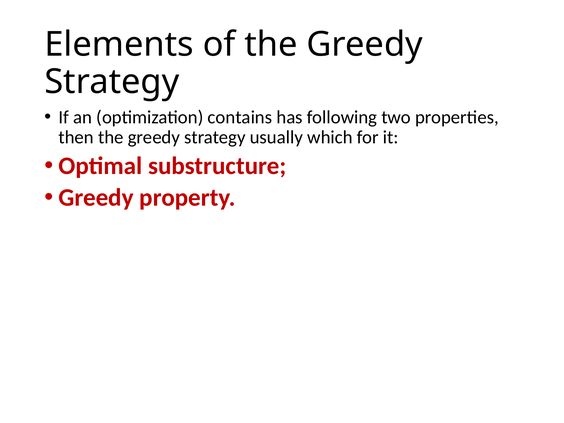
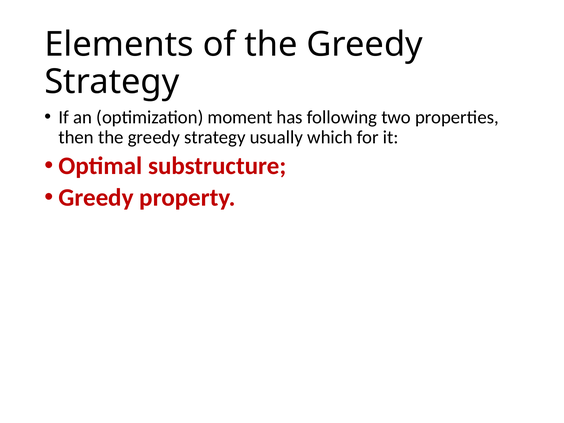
contains: contains -> moment
